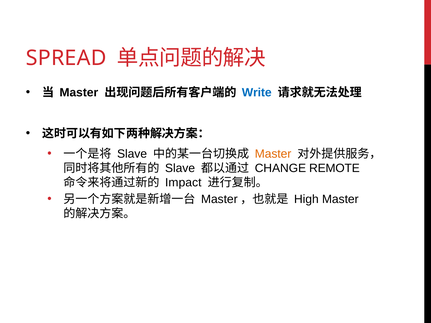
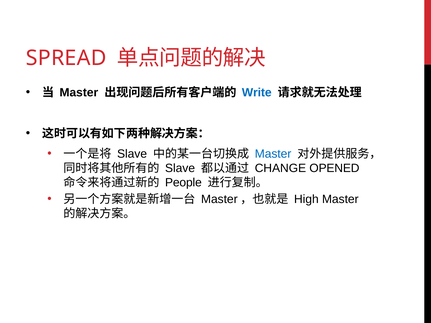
Master at (273, 154) colour: orange -> blue
REMOTE: REMOTE -> OPENED
Impact: Impact -> People
